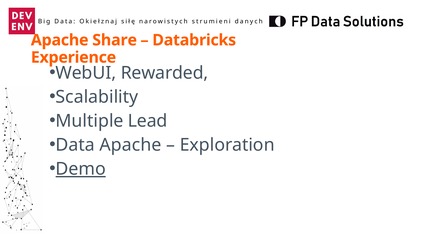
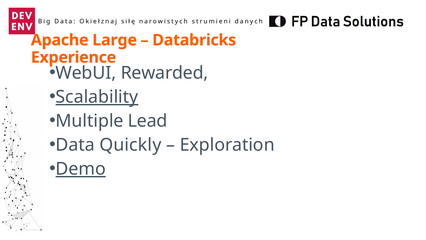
Share: Share -> Large
Scalability underline: none -> present
Data Apache: Apache -> Quickly
